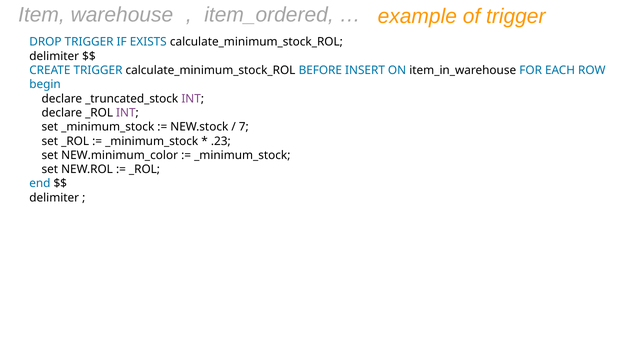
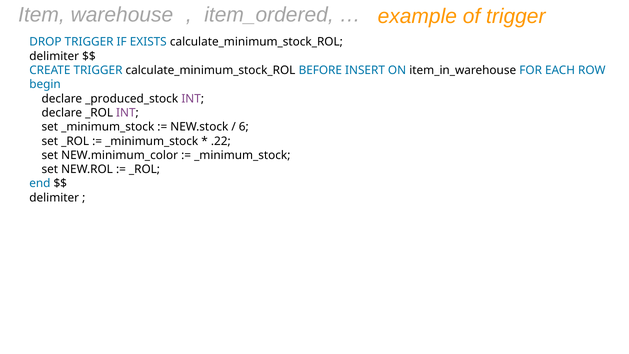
_truncated_stock: _truncated_stock -> _produced_stock
7: 7 -> 6
.23: .23 -> .22
